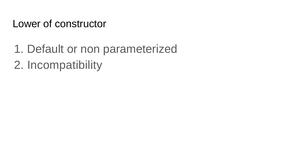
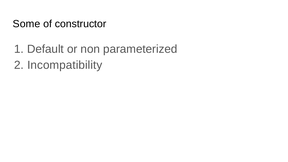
Lower: Lower -> Some
